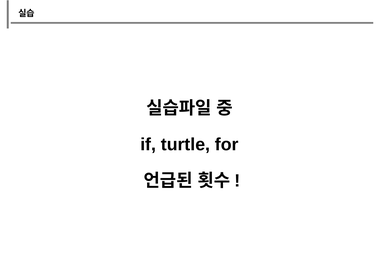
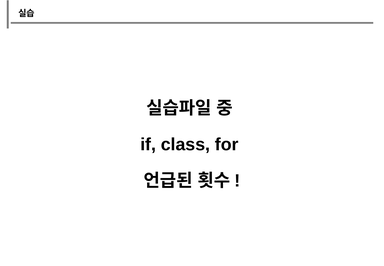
turtle: turtle -> class
